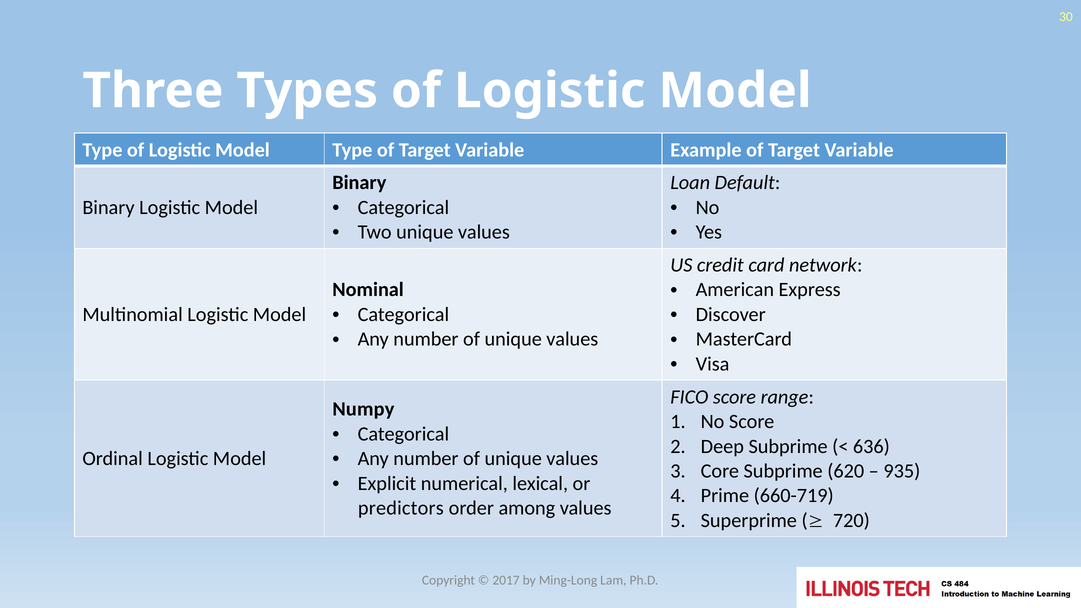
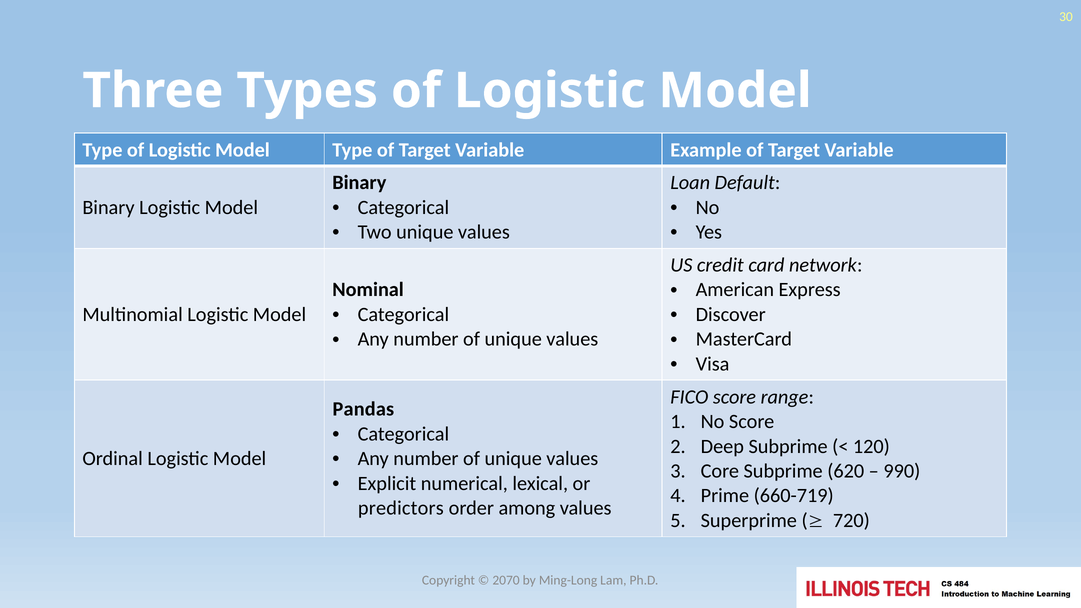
Numpy: Numpy -> Pandas
636: 636 -> 120
935: 935 -> 990
2017: 2017 -> 2070
